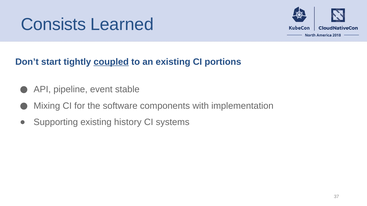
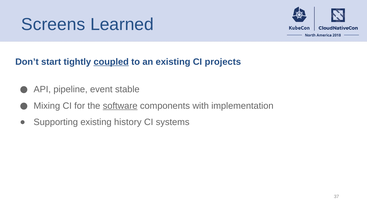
Consists: Consists -> Screens
portions: portions -> projects
software underline: none -> present
